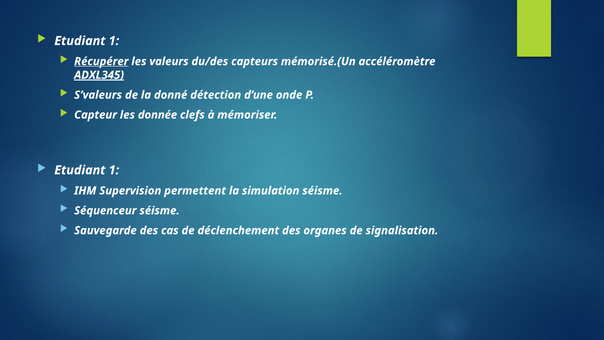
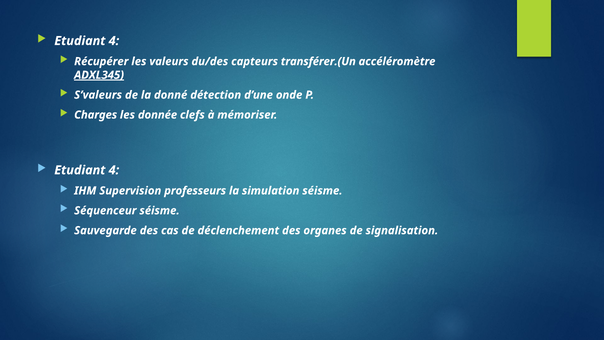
1 at (114, 41): 1 -> 4
Récupérer underline: present -> none
mémorisé.(Un: mémorisé.(Un -> transférer.(Un
Capteur: Capteur -> Charges
1 at (114, 170): 1 -> 4
permettent: permettent -> professeurs
